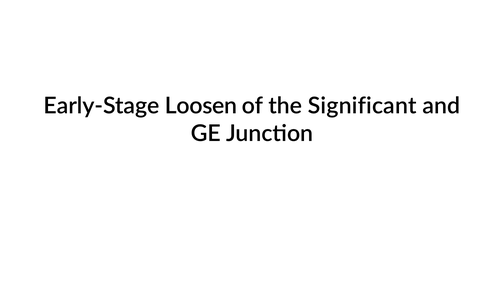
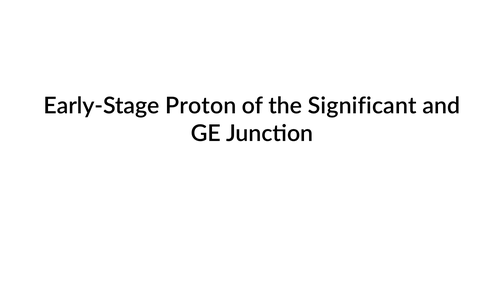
Loosen: Loosen -> Proton
